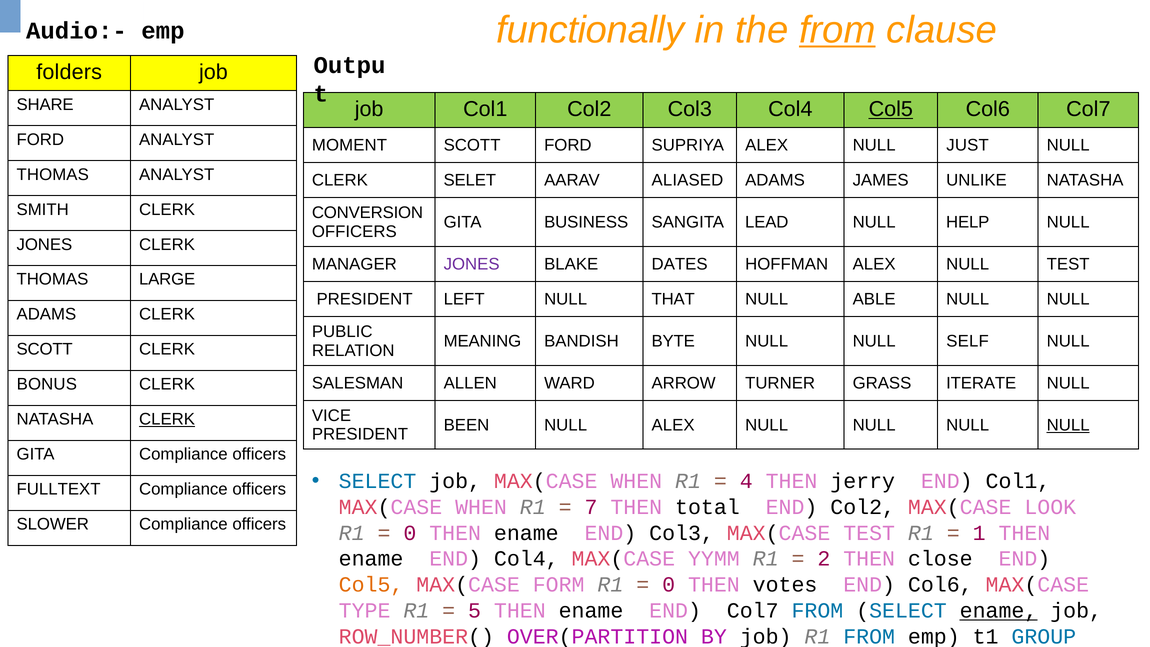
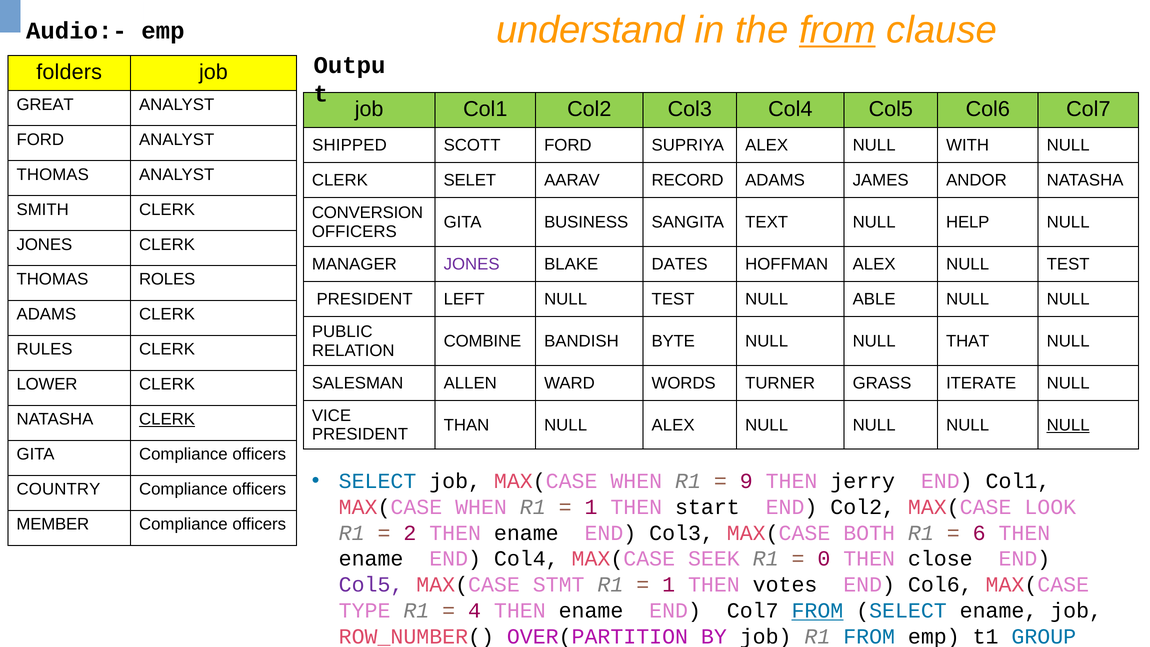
functionally: functionally -> understand
SHARE: SHARE -> GREAT
Col5 at (891, 109) underline: present -> none
MOMENT: MOMENT -> SHIPPED
JUST: JUST -> WITH
ALIASED: ALIASED -> RECORD
UNLIKE: UNLIKE -> ANDOR
LEAD: LEAD -> TEXT
LARGE: LARGE -> ROLES
THAT at (673, 299): THAT -> TEST
MEANING: MEANING -> COMBINE
SELF: SELF -> THAT
SCOTT at (45, 349): SCOTT -> RULES
ARROW: ARROW -> WORDS
BONUS: BONUS -> LOWER
BEEN: BEEN -> THAN
4: 4 -> 9
FULLTEXT: FULLTEXT -> COUNTRY
7 at (591, 507): 7 -> 1
total: total -> start
SLOWER: SLOWER -> MEMBER
0 at (410, 533): 0 -> 2
MAX(CASE TEST: TEST -> BOTH
1: 1 -> 6
YYMM: YYMM -> SEEK
2: 2 -> 0
Col5 at (371, 585) colour: orange -> purple
FORM: FORM -> STMT
0 at (669, 585): 0 -> 1
5: 5 -> 4
FROM at (817, 611) underline: none -> present
ename at (999, 611) underline: present -> none
